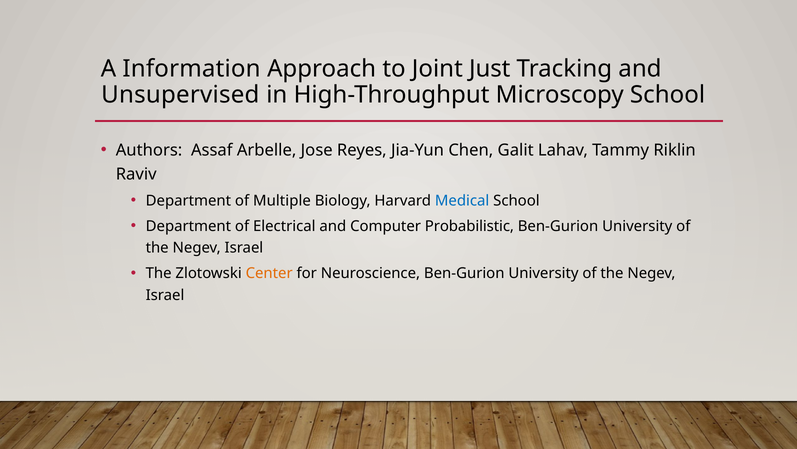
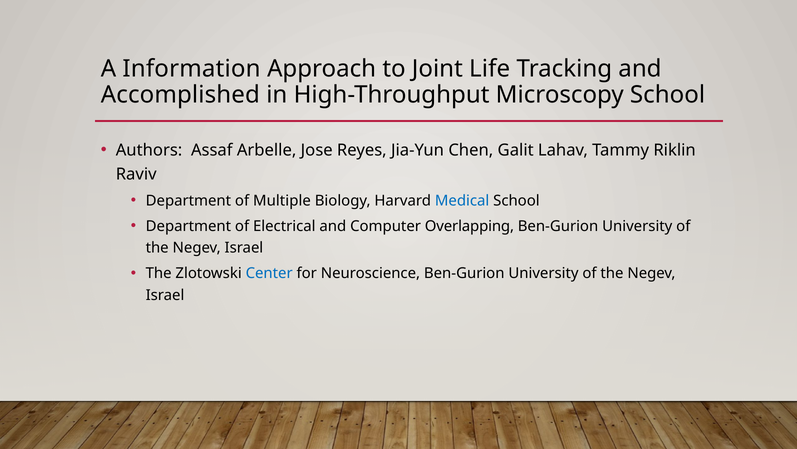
Just: Just -> Life
Unsupervised: Unsupervised -> Accomplished
Probabilistic: Probabilistic -> Overlapping
Center colour: orange -> blue
